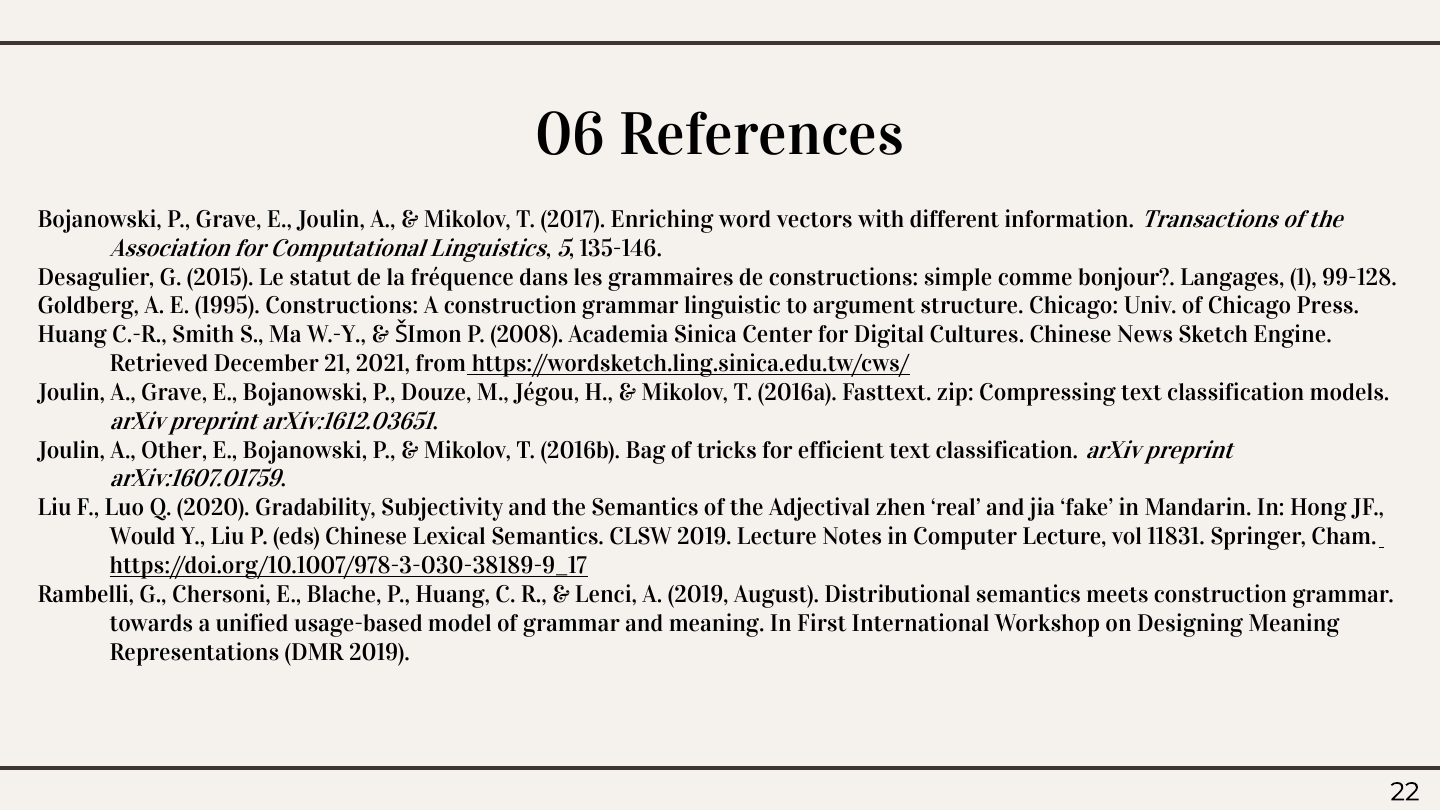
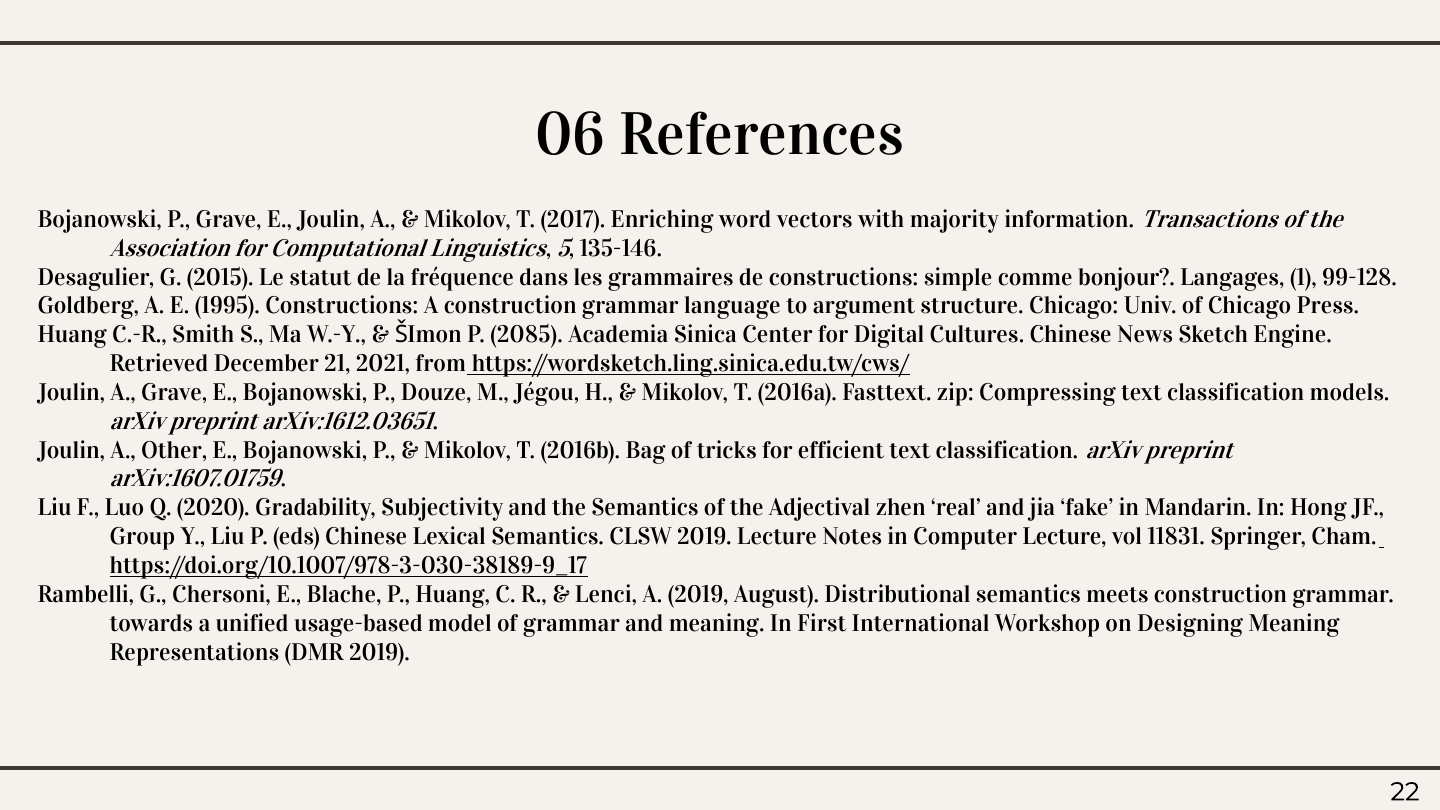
different: different -> majority
linguistic: linguistic -> language
2008: 2008 -> 2085
Would: Would -> Group
